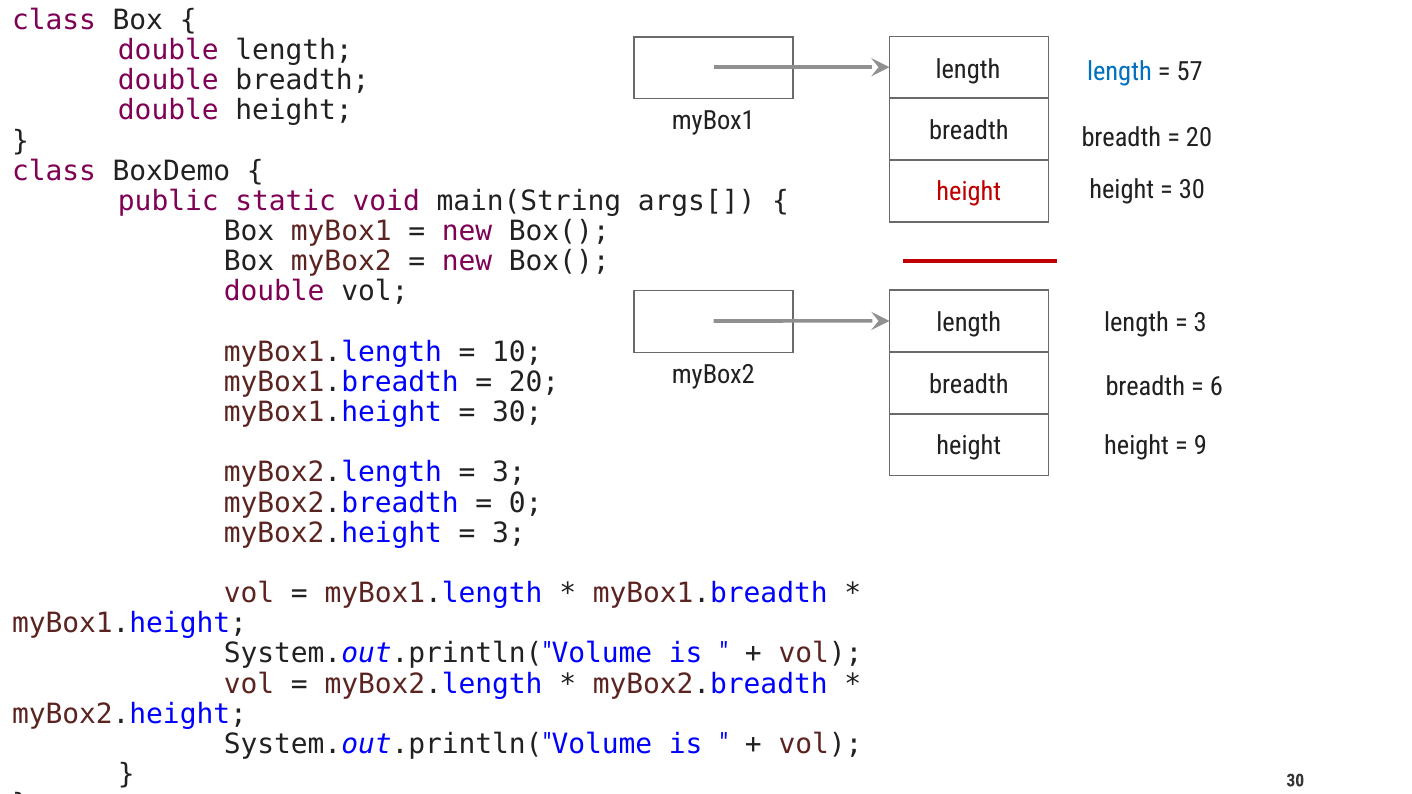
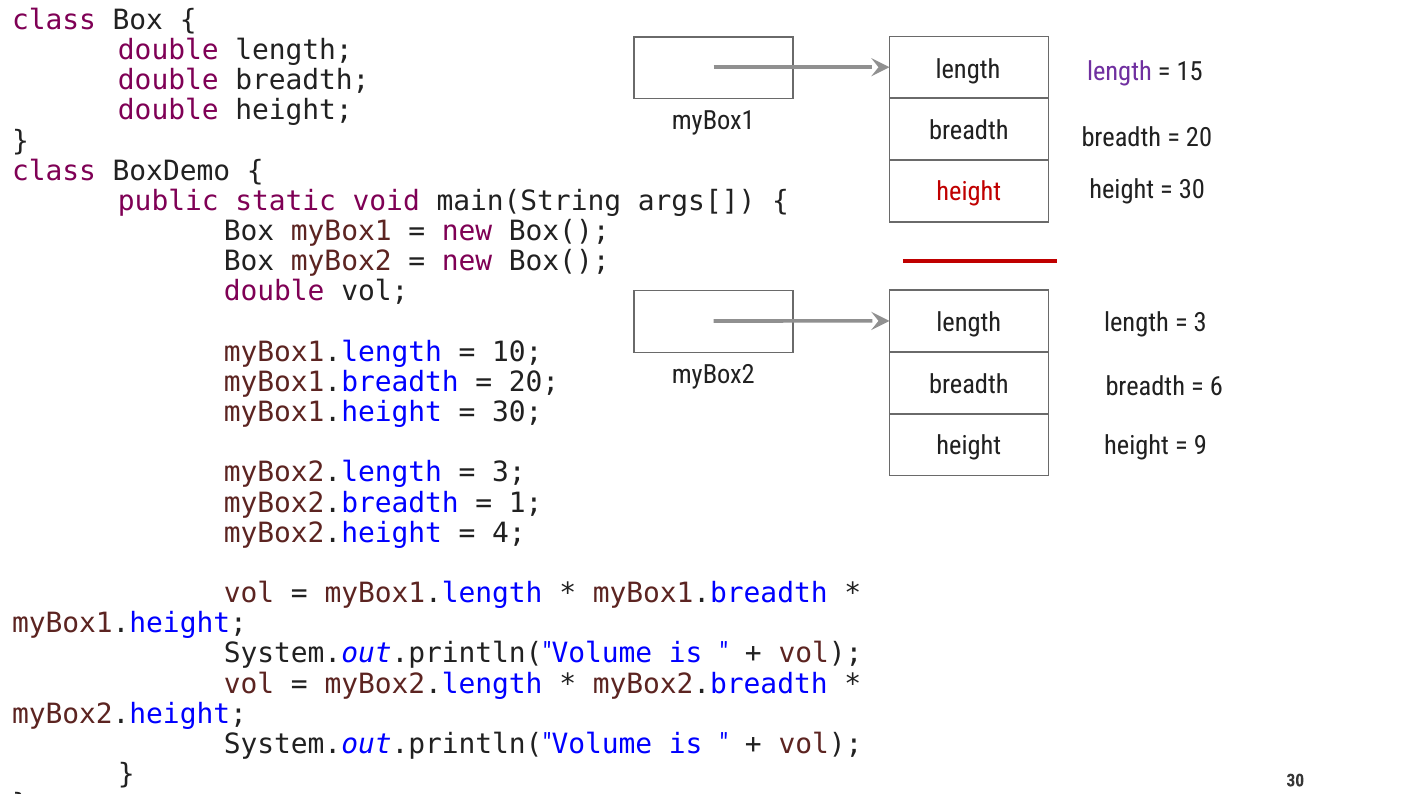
length at (1119, 72) colour: blue -> purple
57: 57 -> 15
0: 0 -> 1
3 at (509, 533): 3 -> 4
